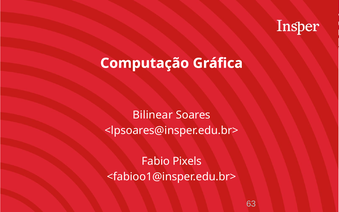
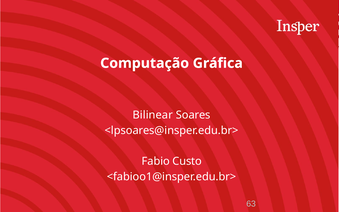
Pixels: Pixels -> Custo
